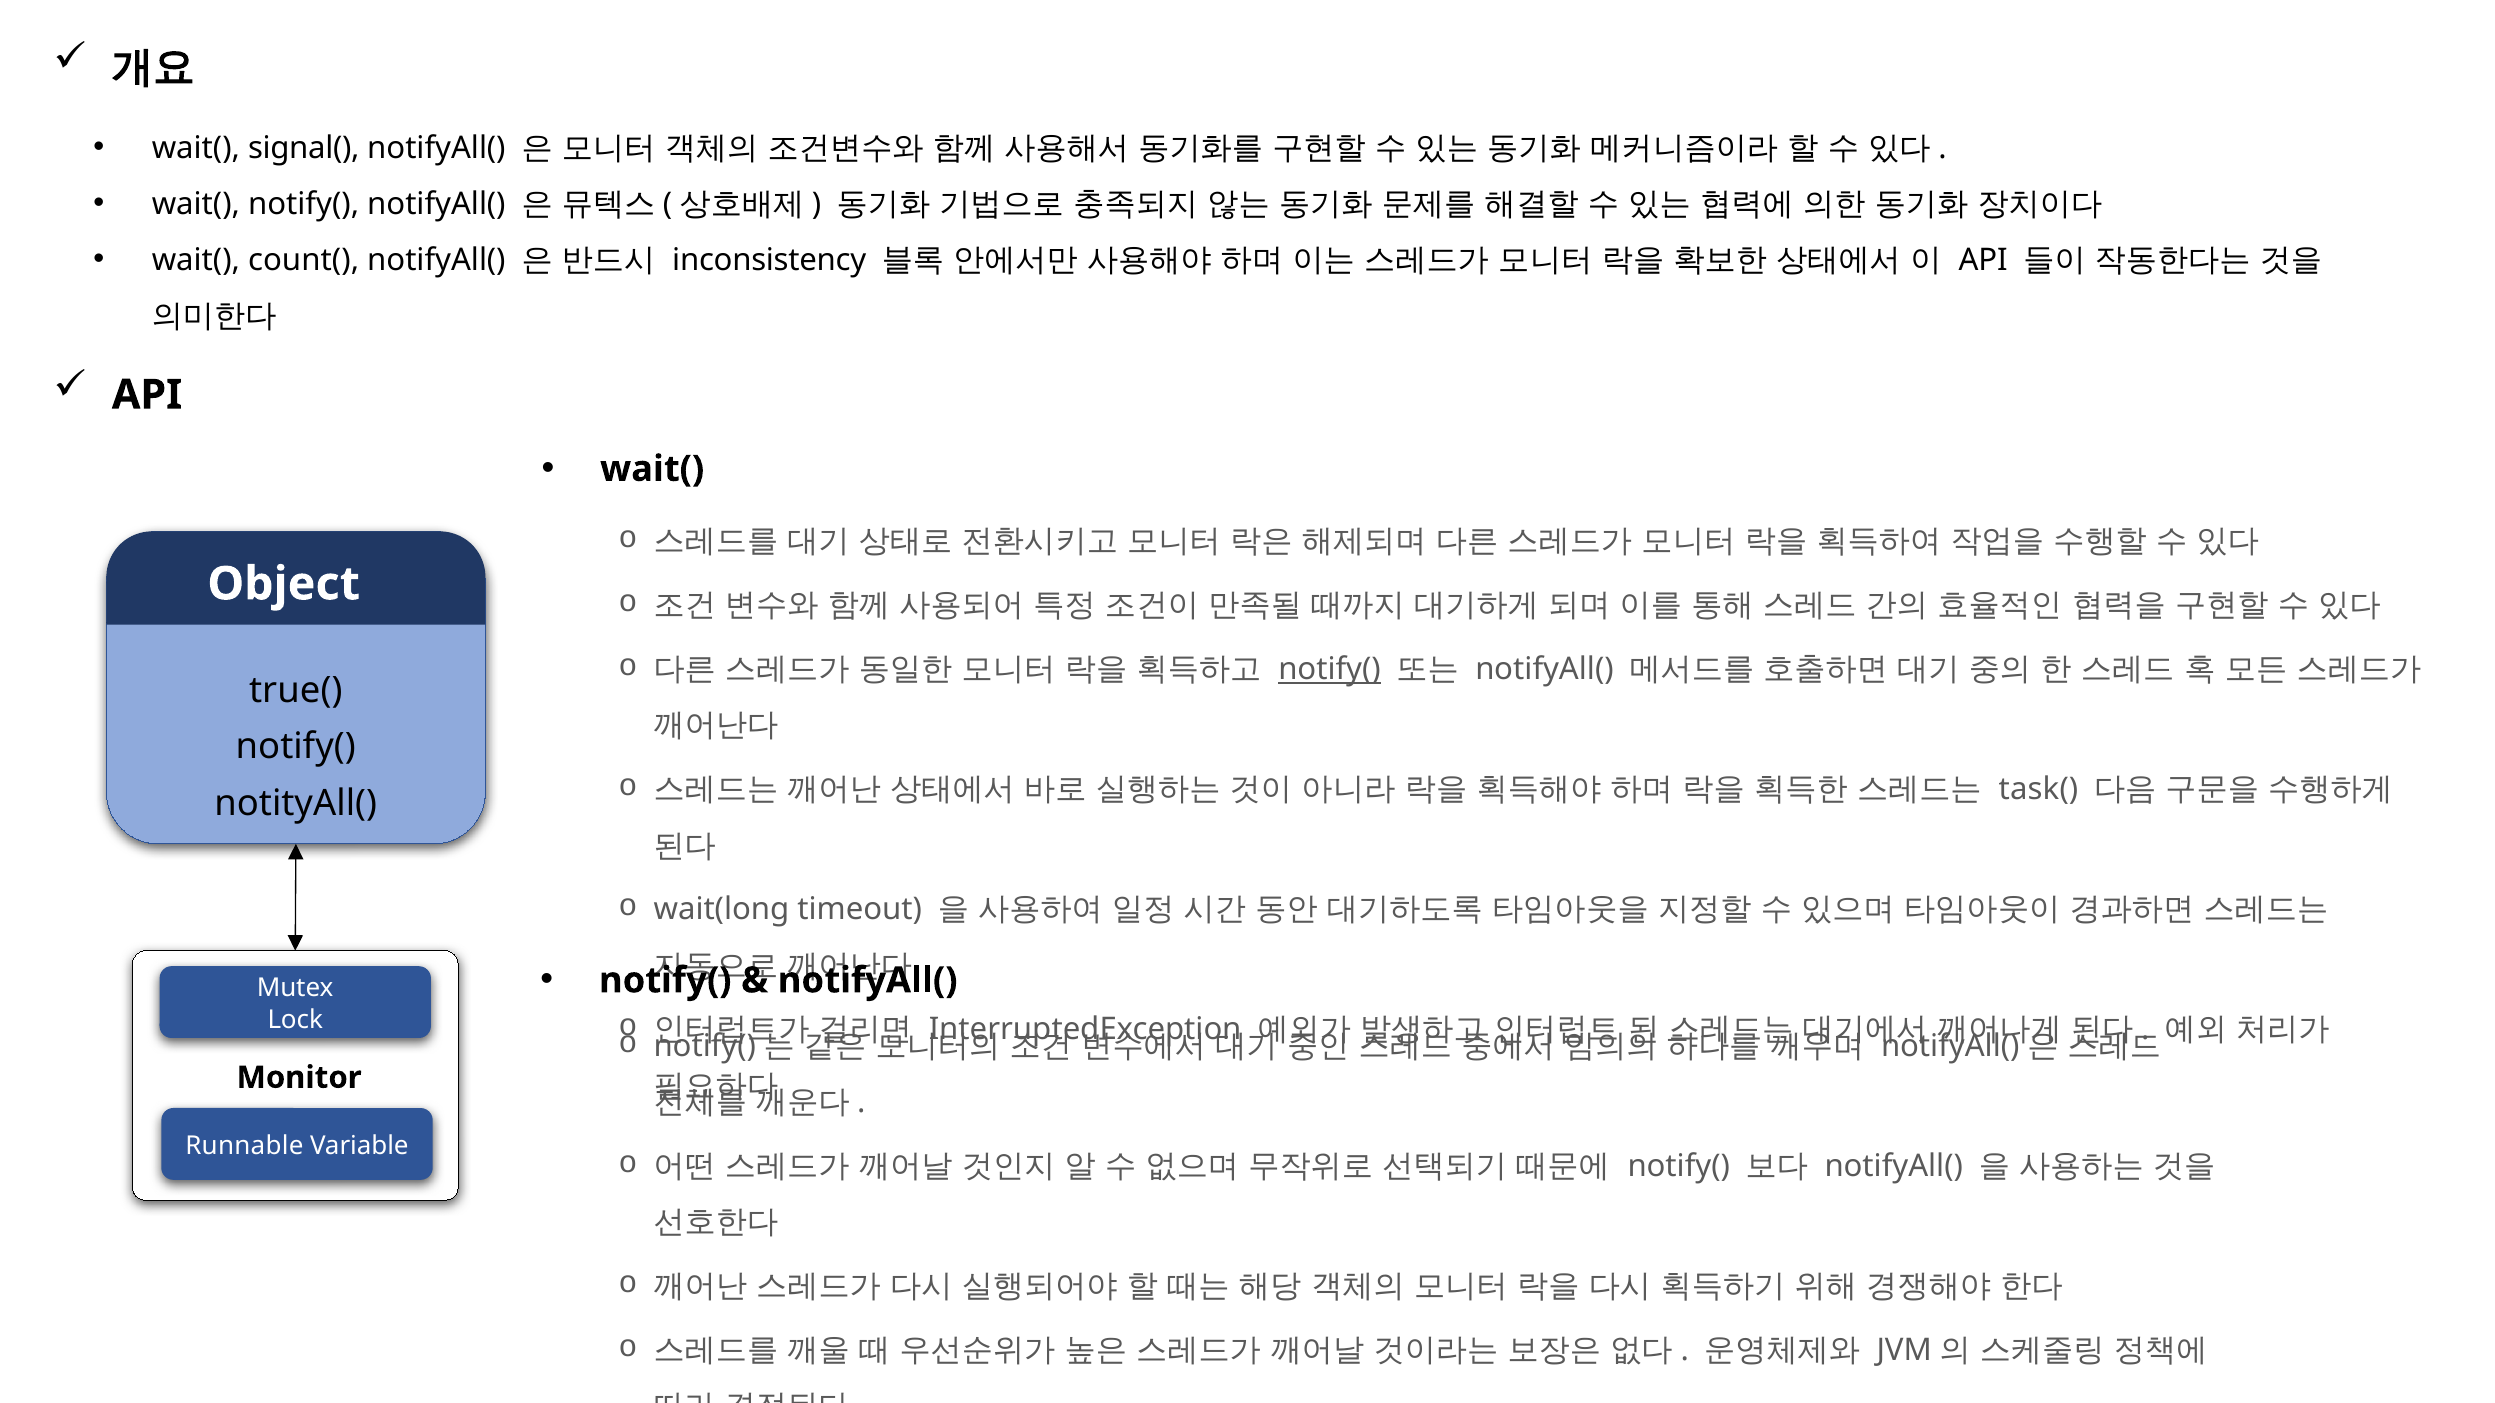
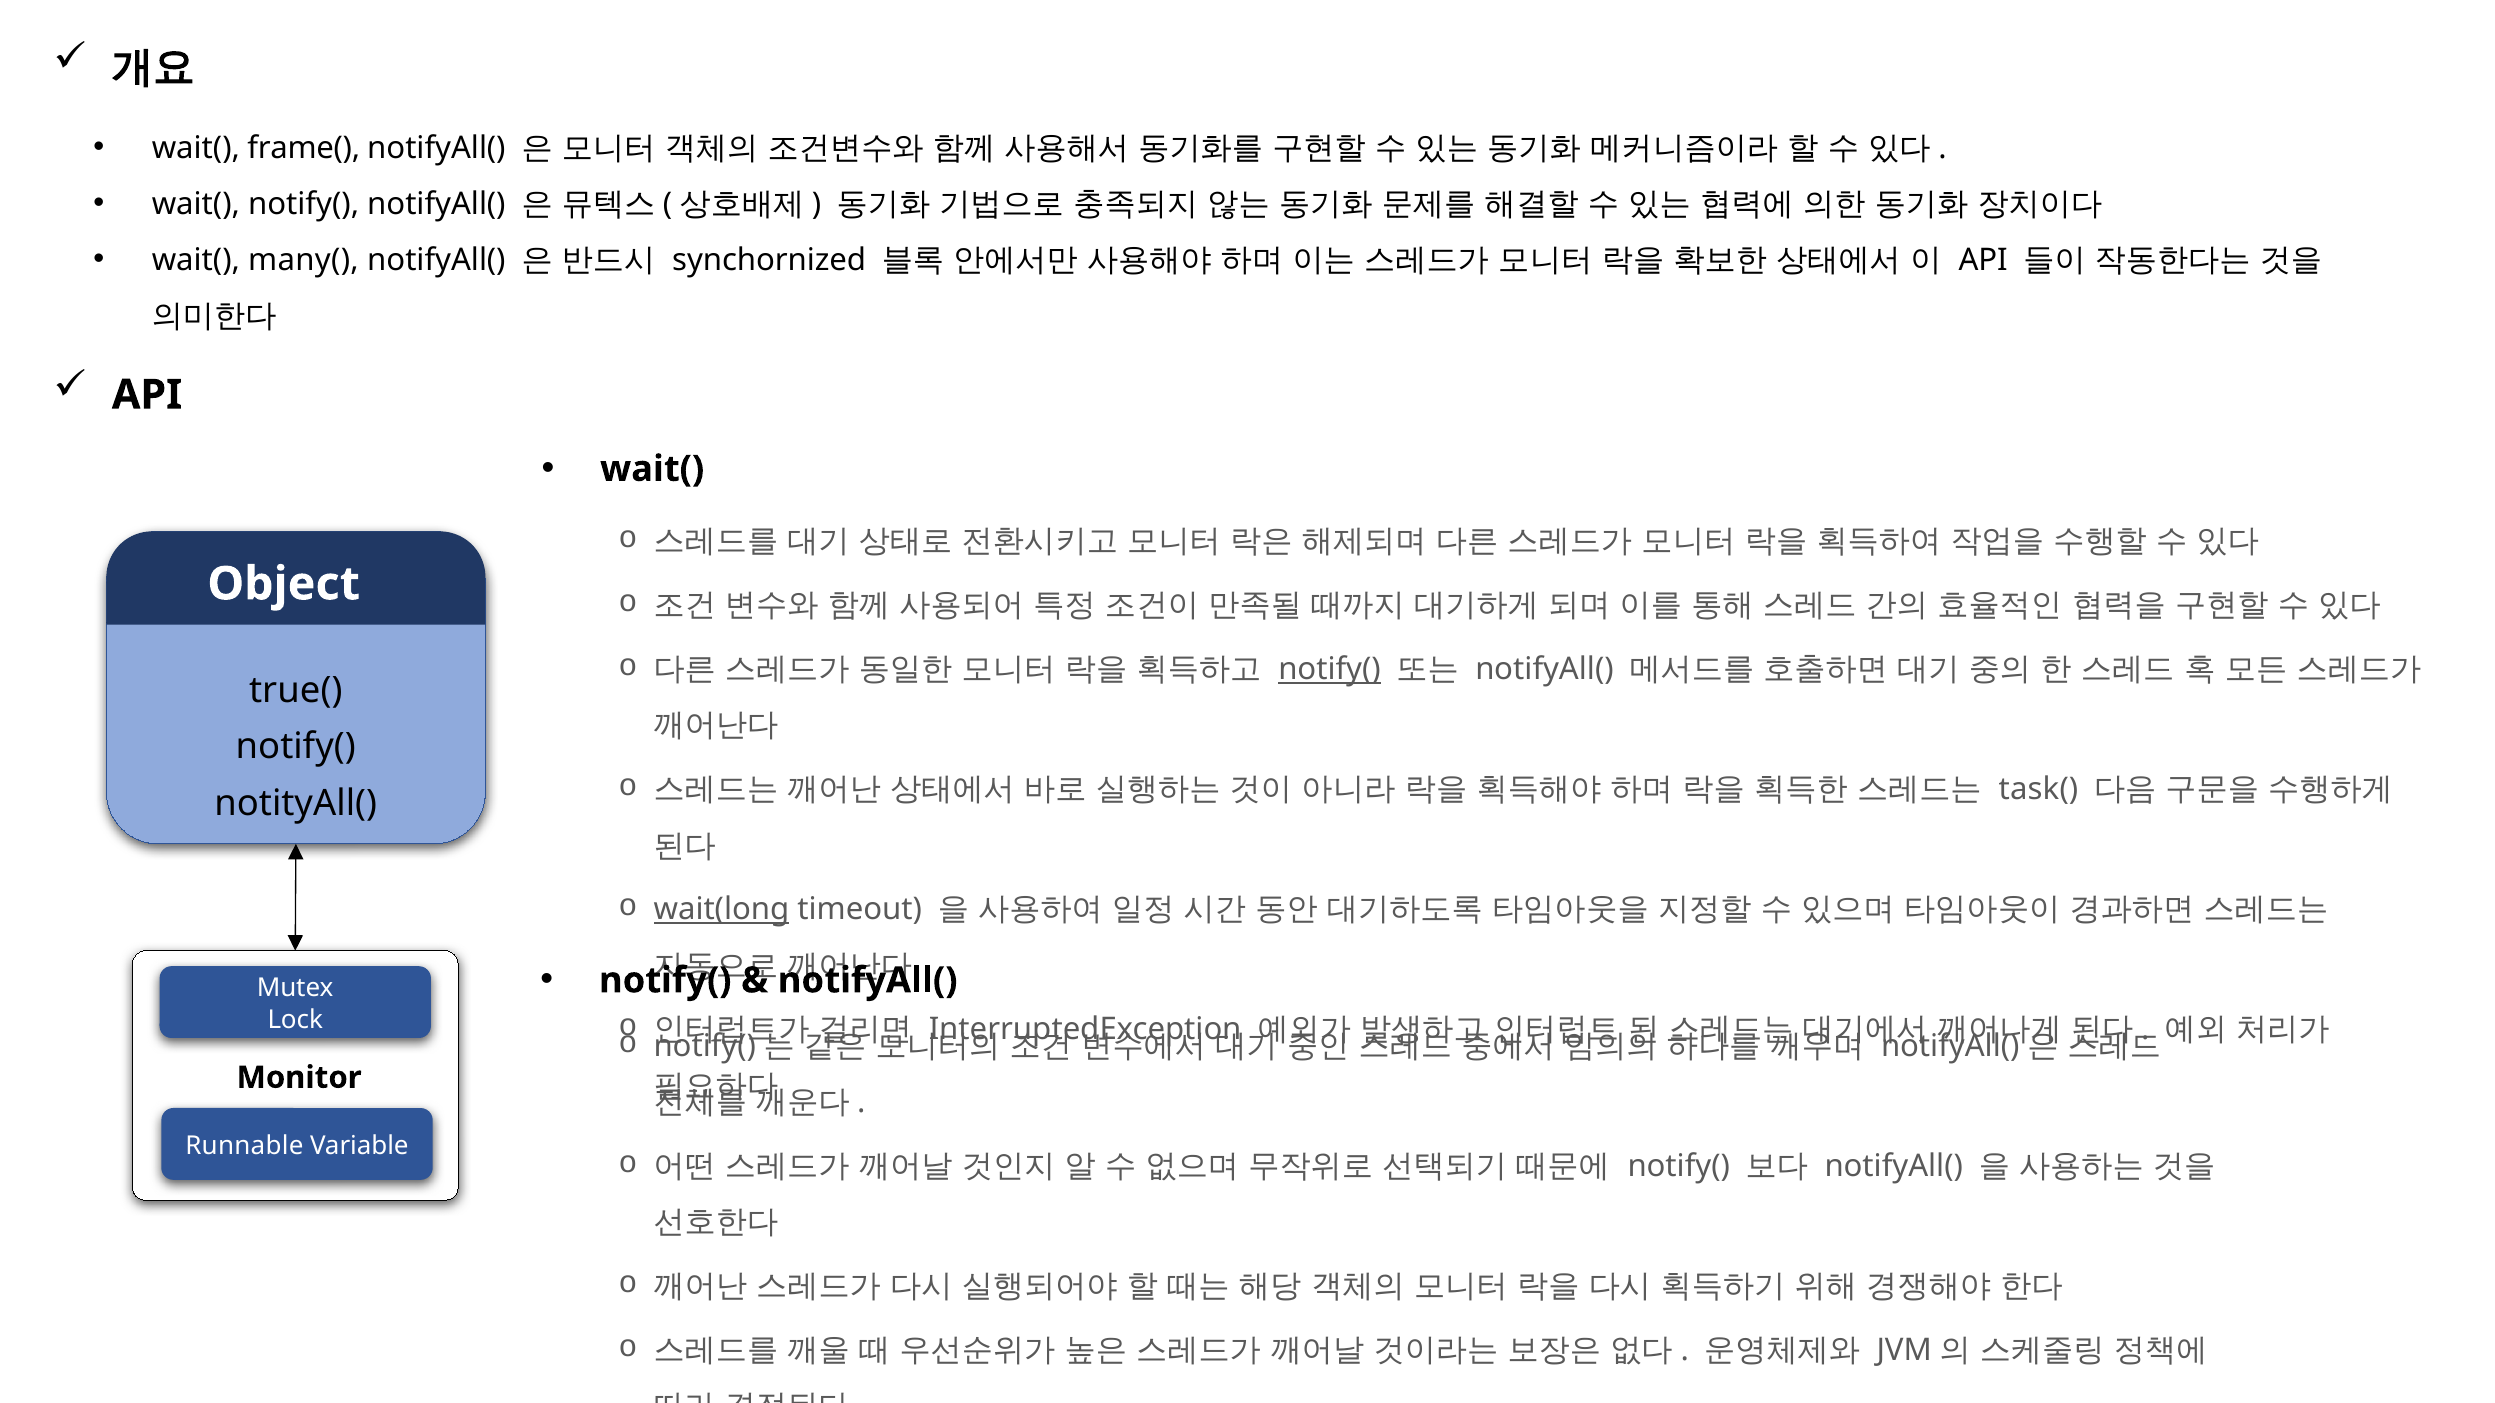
signal(: signal( -> frame(
count(: count( -> many(
inconsistency: inconsistency -> synchornized
wait(long underline: none -> present
